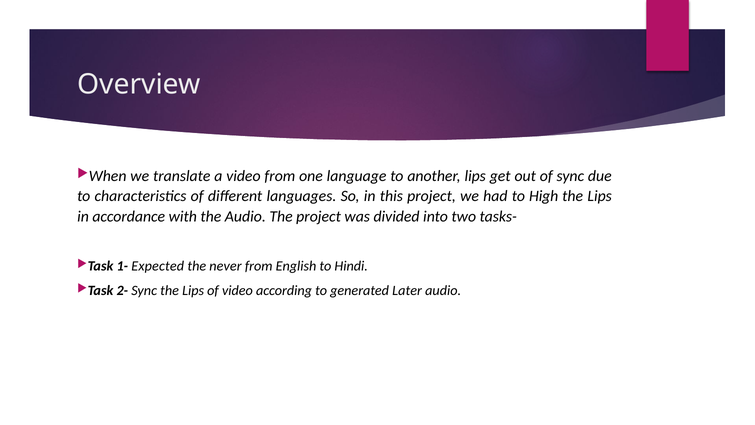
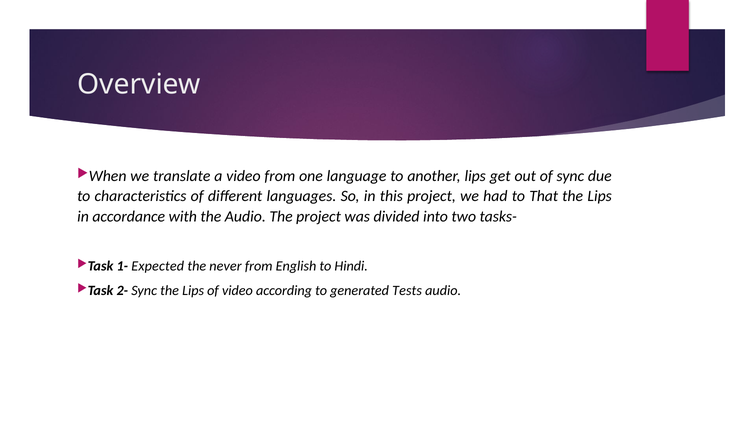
High: High -> That
Later: Later -> Tests
